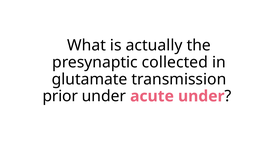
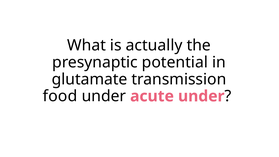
collected: collected -> potential
prior: prior -> food
